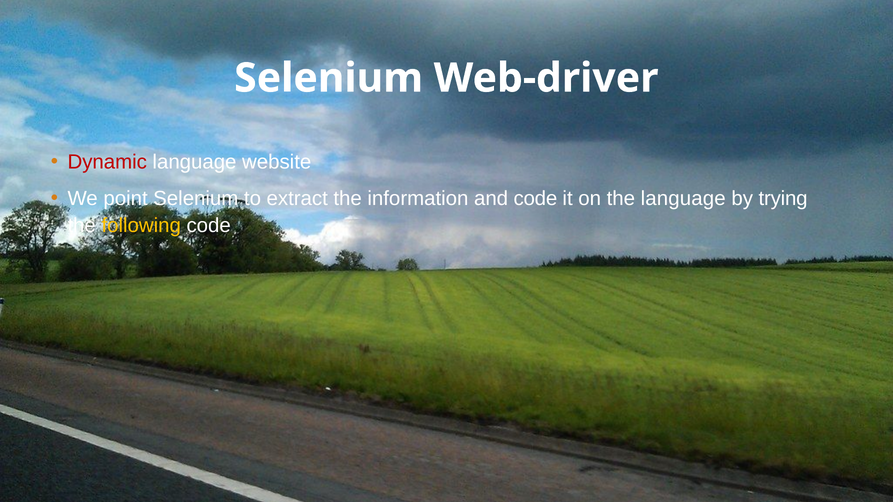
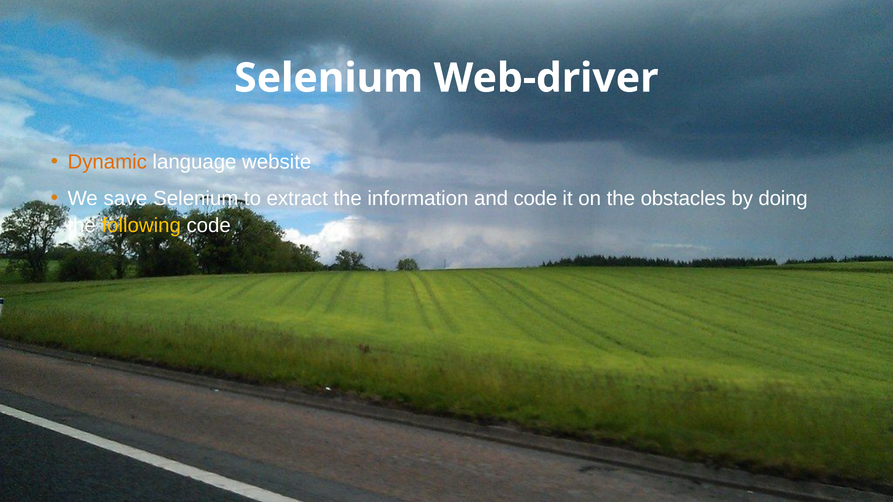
Dynamic colour: red -> orange
point: point -> save
the language: language -> obstacles
trying: trying -> doing
